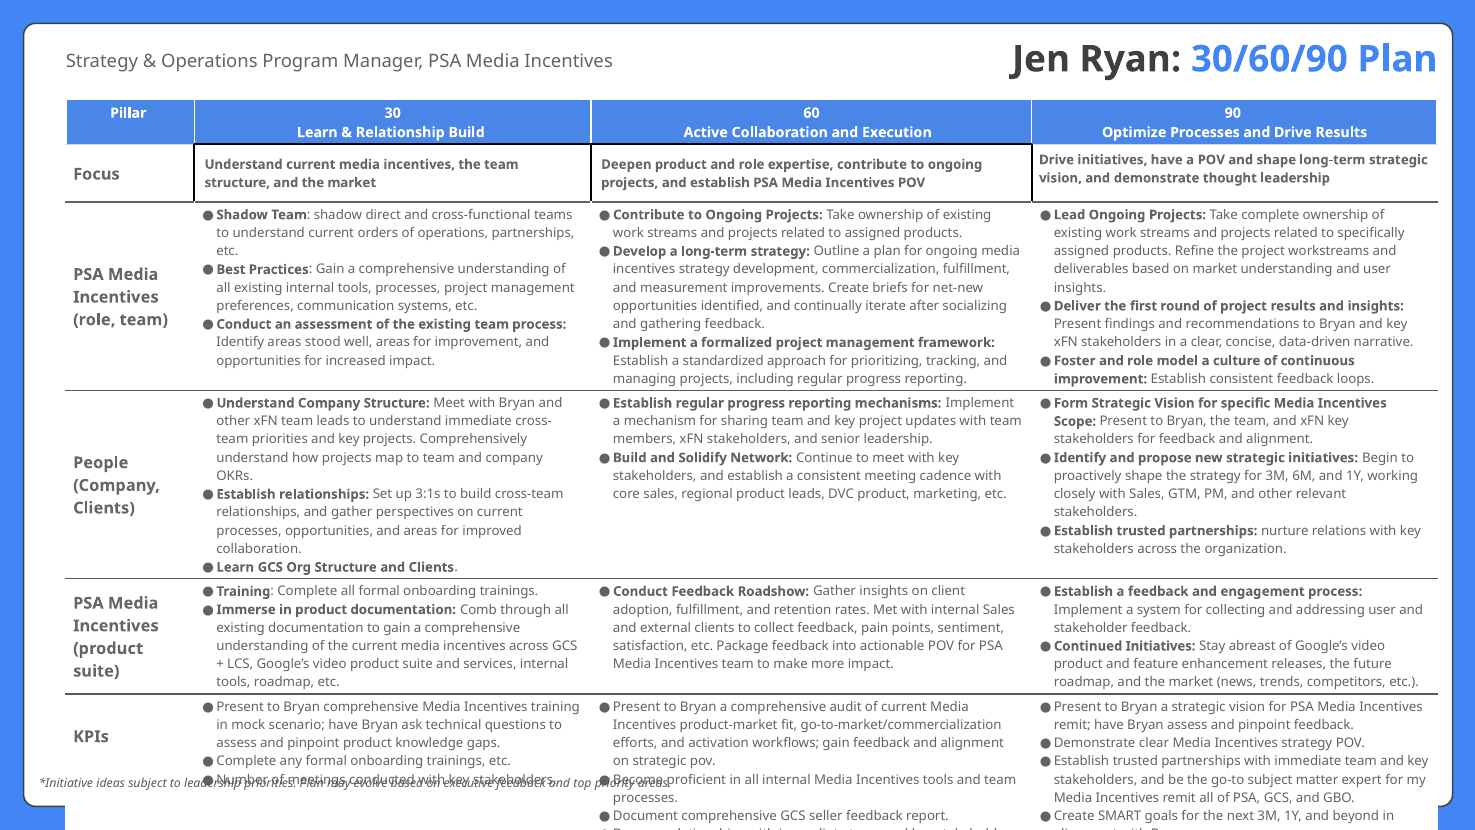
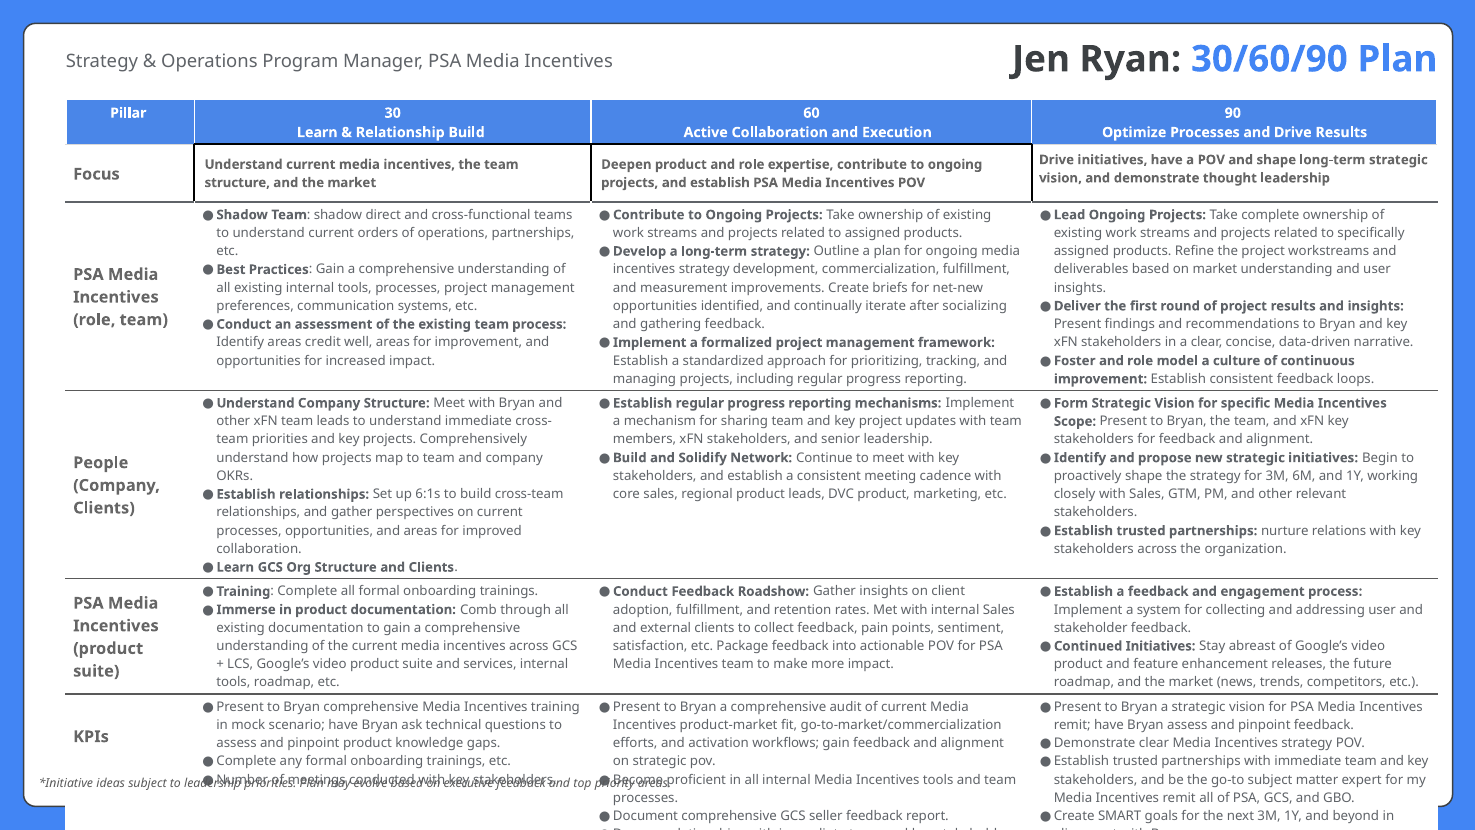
stood: stood -> credit
3:1s: 3:1s -> 6:1s
